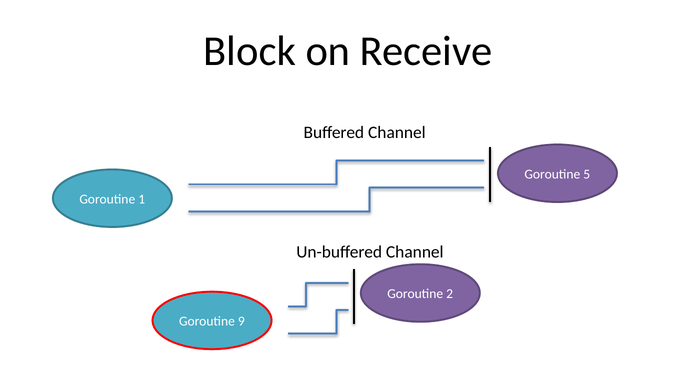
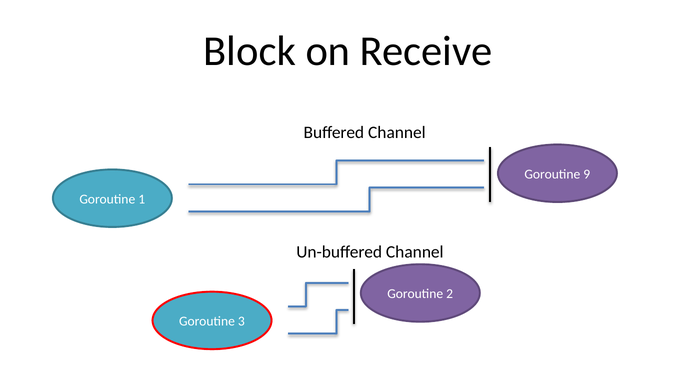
5: 5 -> 9
9: 9 -> 3
